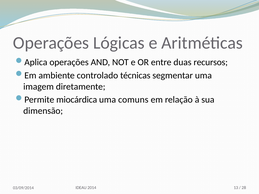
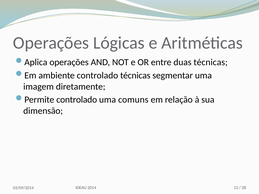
duas recursos: recursos -> técnicas
Permite miocárdica: miocárdica -> controlado
